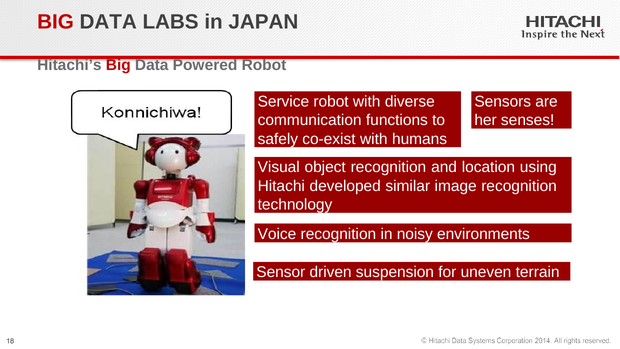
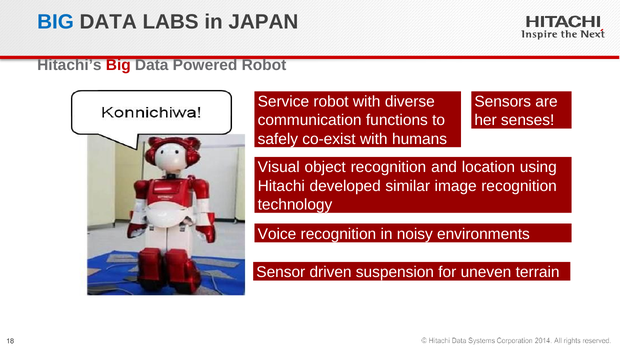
BIG at (56, 22) colour: red -> blue
